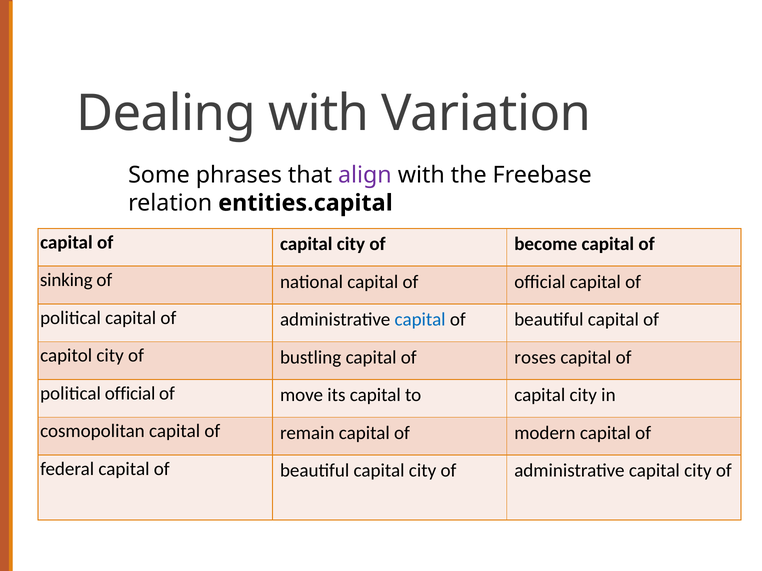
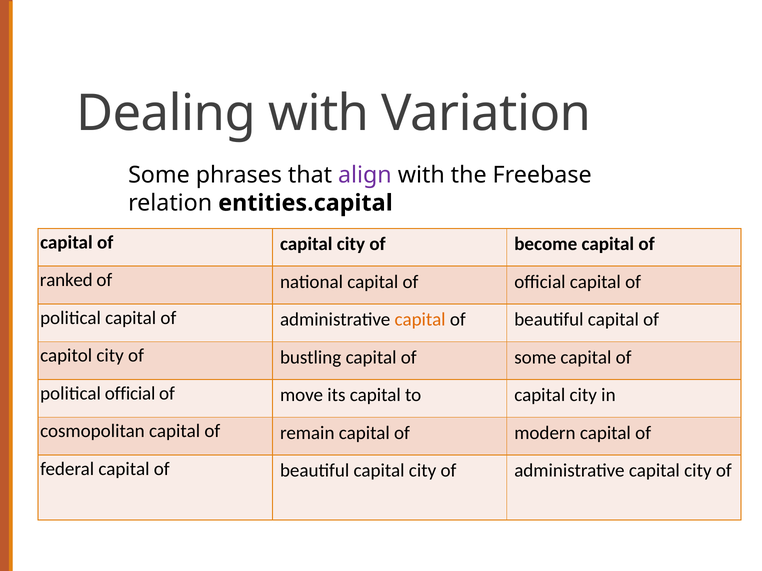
sinking: sinking -> ranked
capital at (420, 320) colour: blue -> orange
capital of roses: roses -> some
